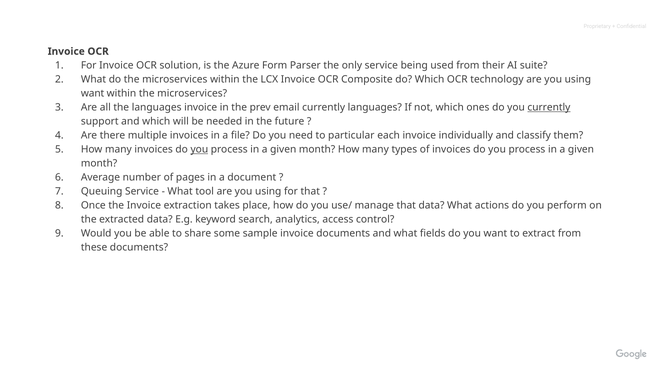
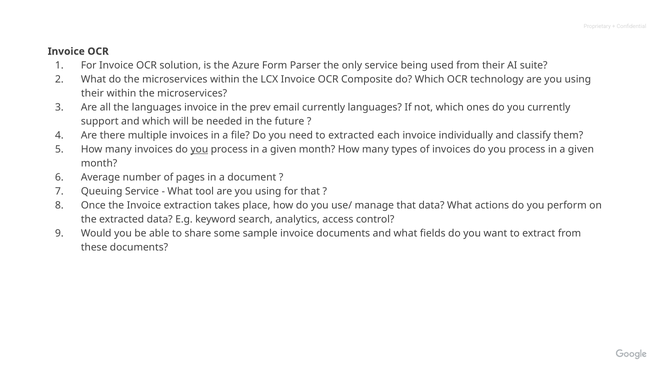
want at (93, 93): want -> their
currently at (549, 107) underline: present -> none
to particular: particular -> extracted
